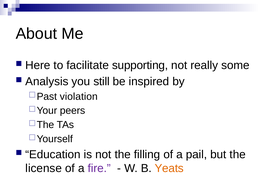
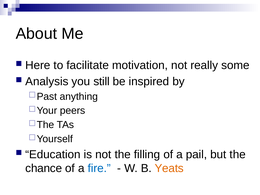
supporting: supporting -> motivation
violation: violation -> anything
license: license -> chance
fire colour: purple -> blue
